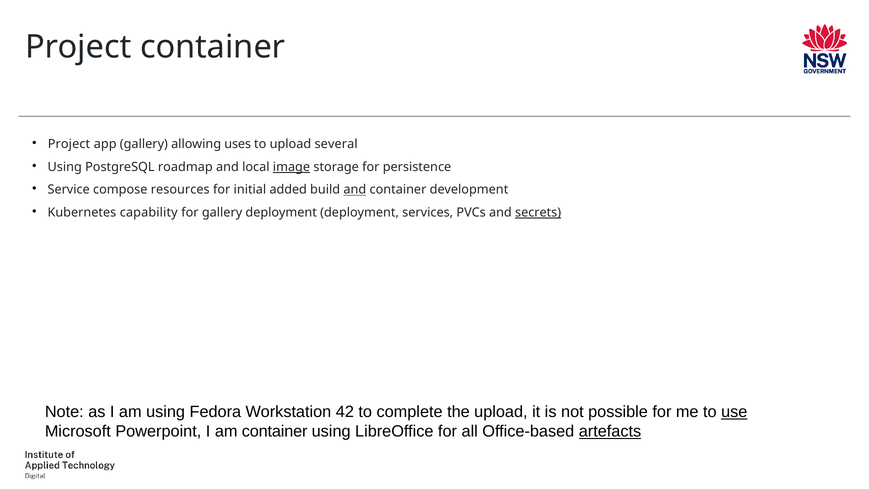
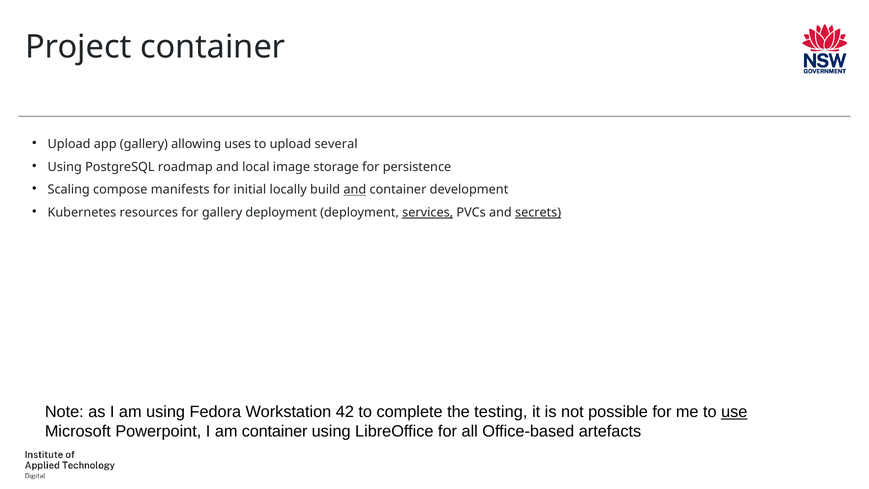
Project at (69, 144): Project -> Upload
image underline: present -> none
Service: Service -> Scaling
resources: resources -> manifests
added: added -> locally
capability: capability -> resources
services underline: none -> present
the upload: upload -> testing
artefacts underline: present -> none
